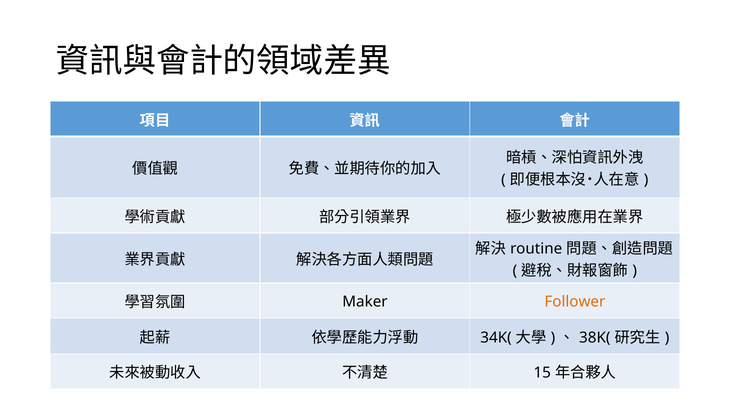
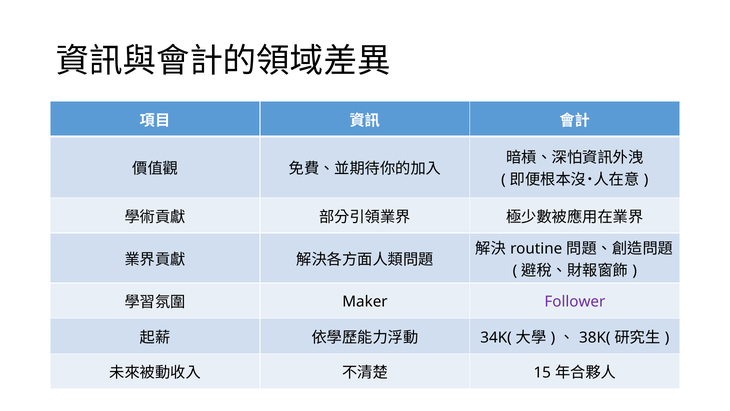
Follower colour: orange -> purple
